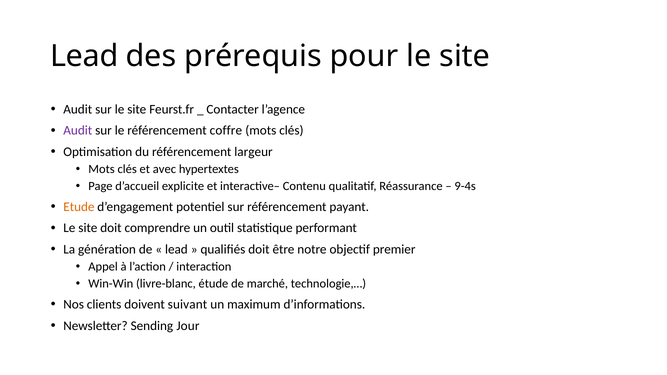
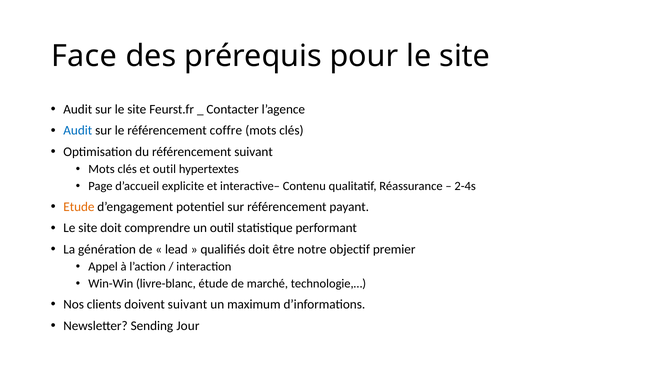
Lead at (84, 56): Lead -> Face
Audit at (78, 131) colour: purple -> blue
référencement largeur: largeur -> suivant
et avec: avec -> outil
9-4s: 9-4s -> 2-4s
